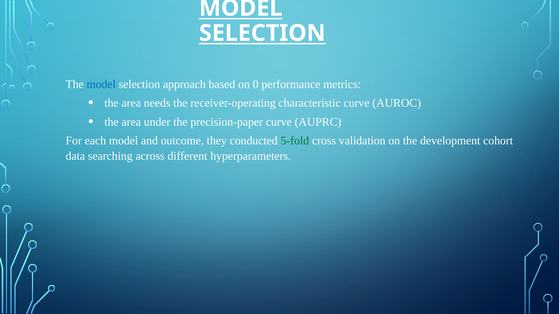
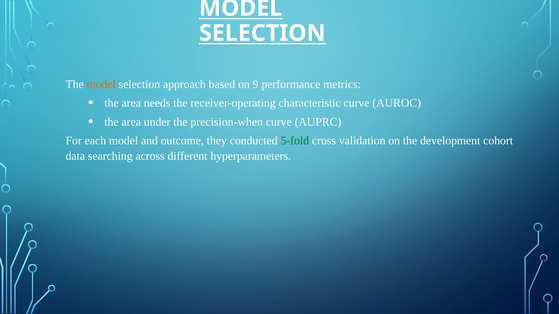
model at (101, 84) colour: blue -> orange
0: 0 -> 9
precision-paper: precision-paper -> precision-when
